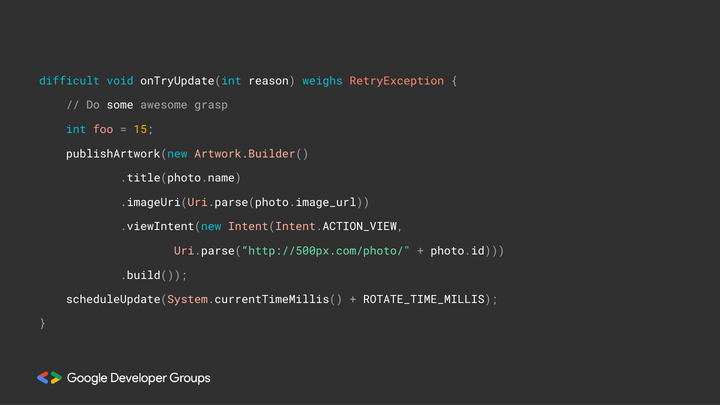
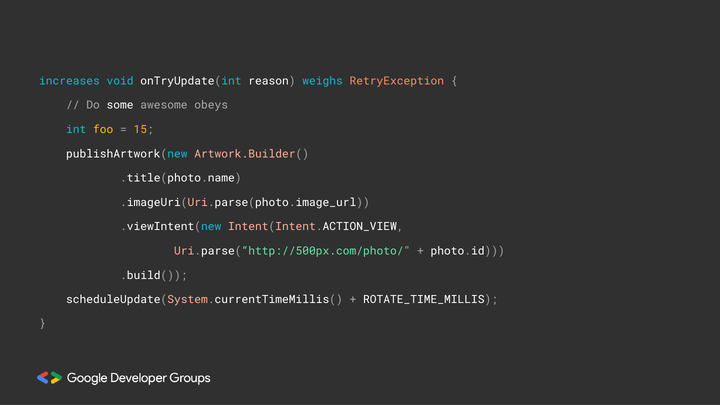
difficult: difficult -> increases
grasp: grasp -> obeys
foo colour: pink -> yellow
